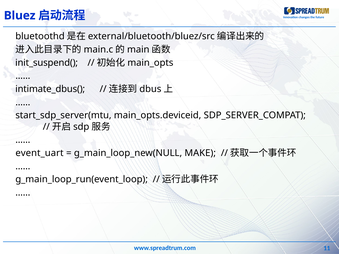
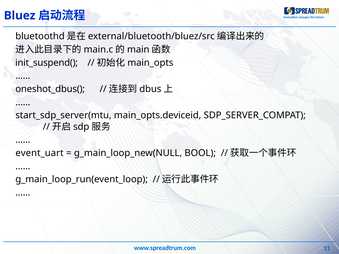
intimate_dbus(: intimate_dbus( -> oneshot_dbus(
MAKE: MAKE -> BOOL
